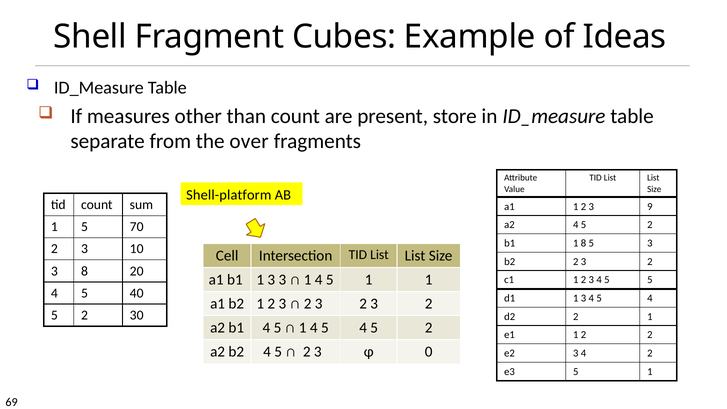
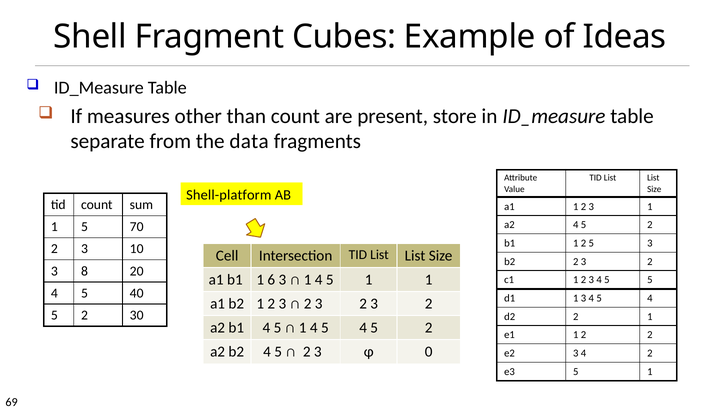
over: over -> data
3 9: 9 -> 1
b1 1 8: 8 -> 2
b1 1 3: 3 -> 6
